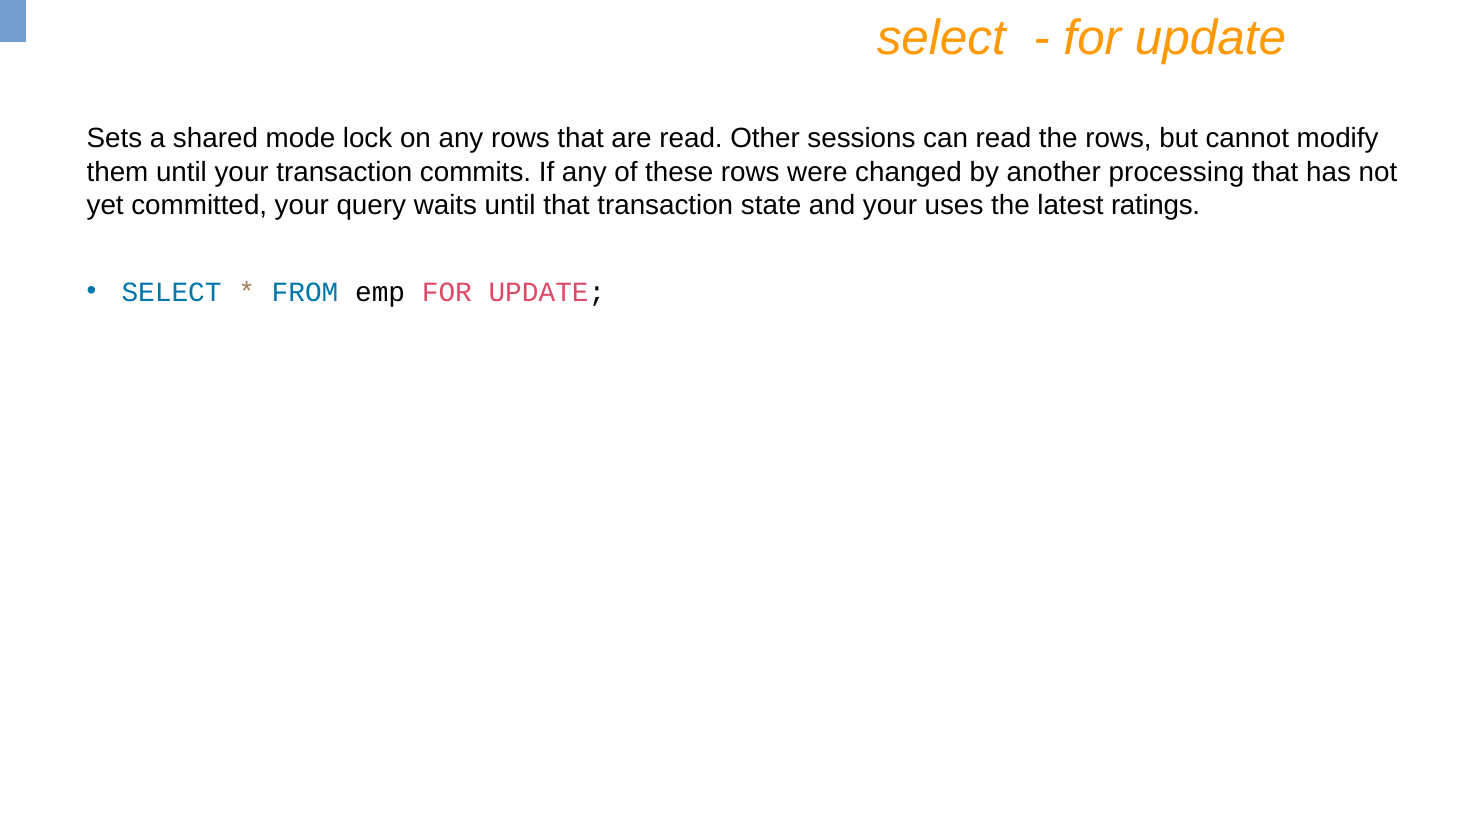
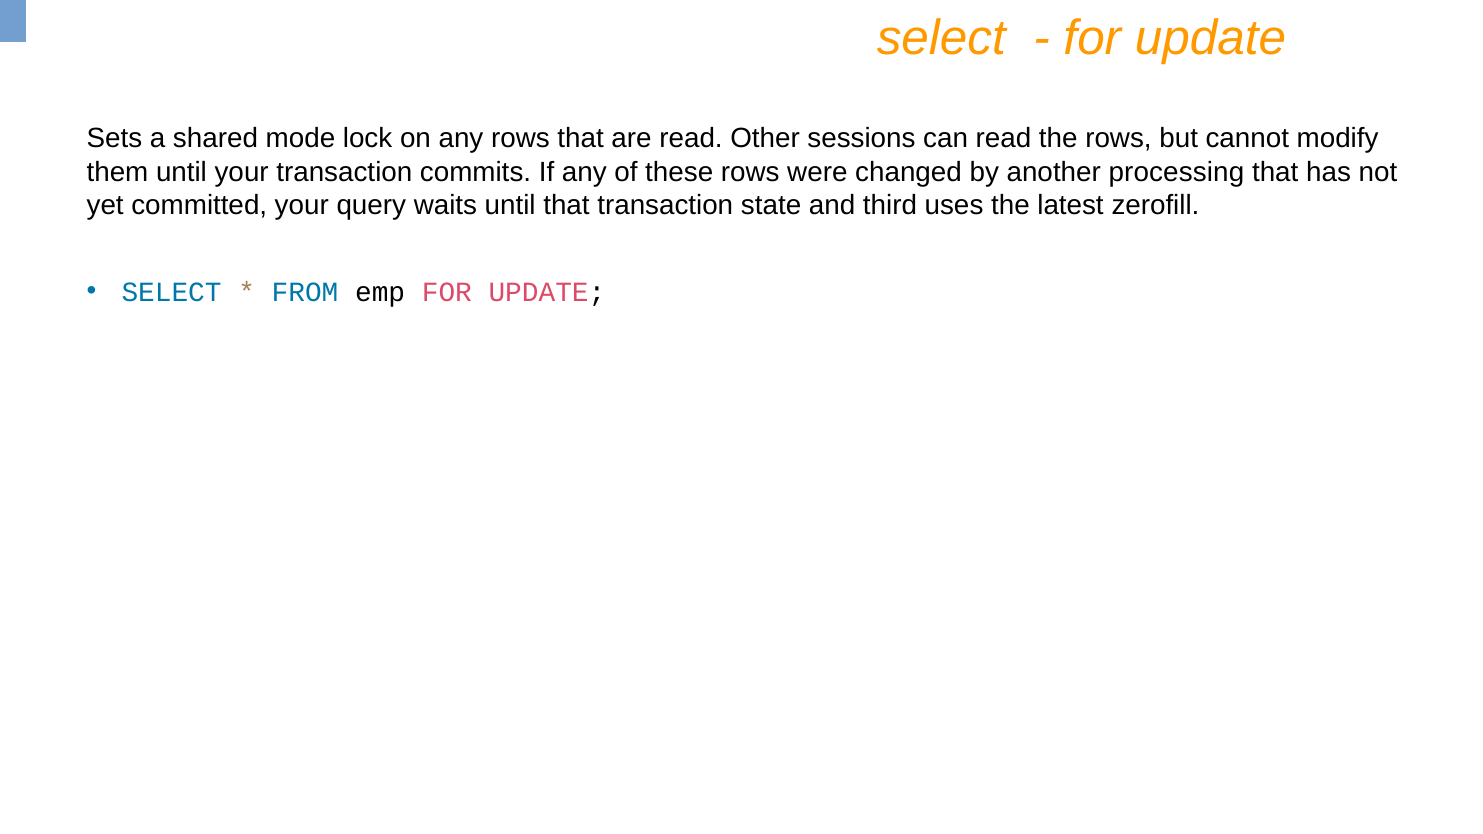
and your: your -> third
ratings: ratings -> zerofill
